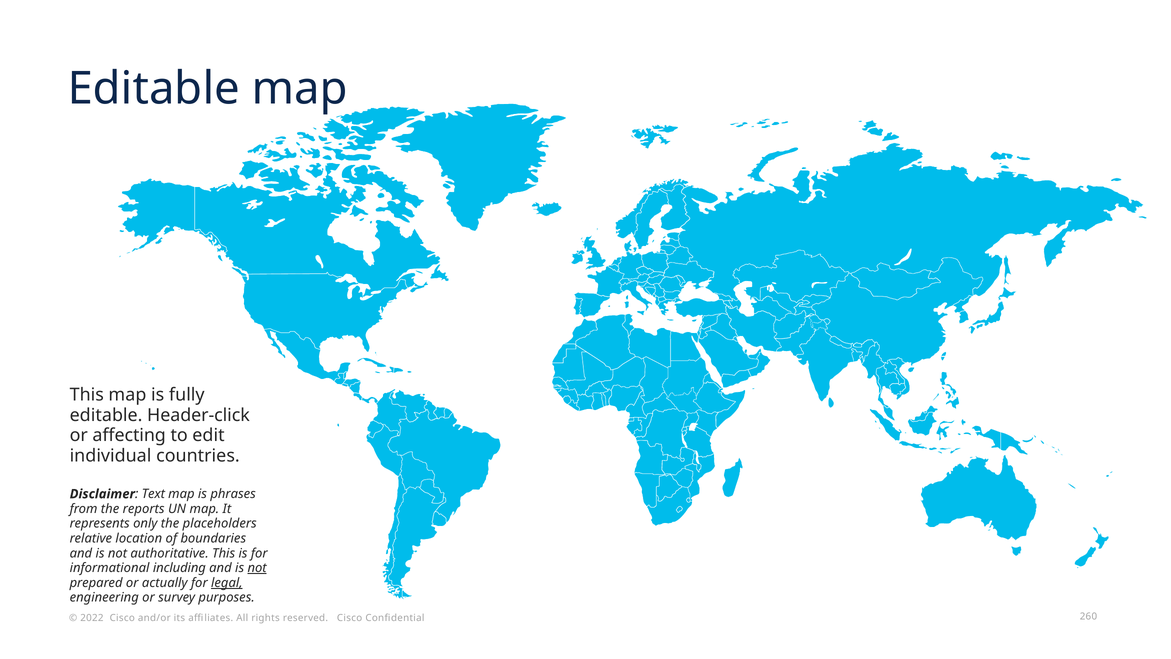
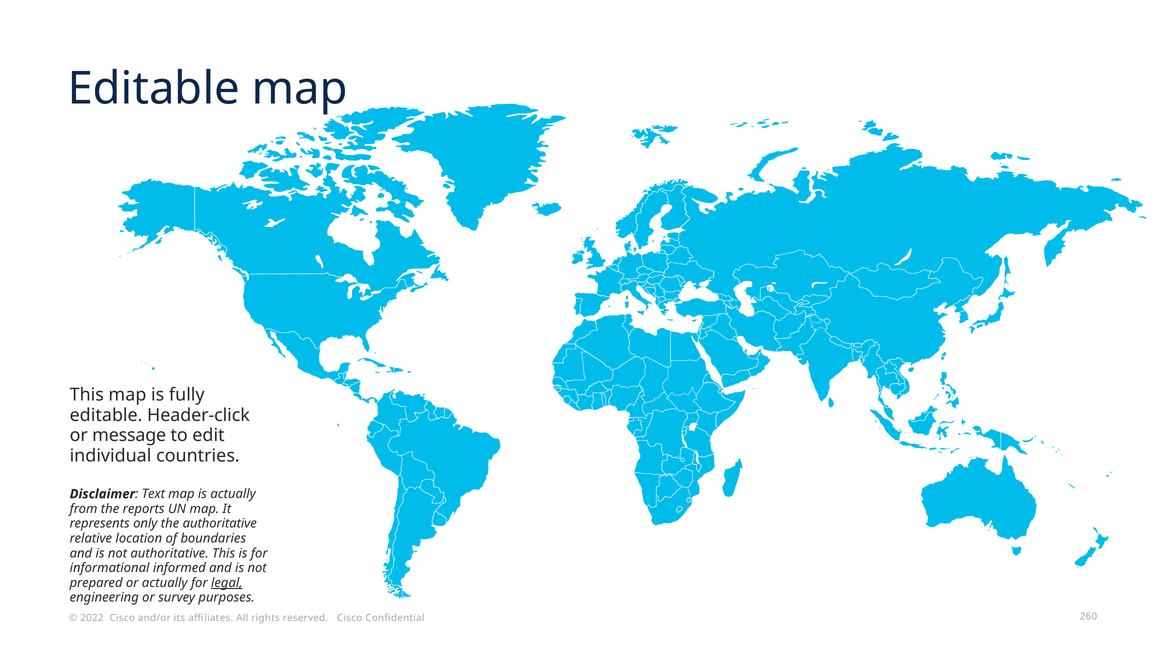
affecting: affecting -> message
is phrases: phrases -> actually
the placeholders: placeholders -> authoritative
including: including -> informed
not at (257, 568) underline: present -> none
